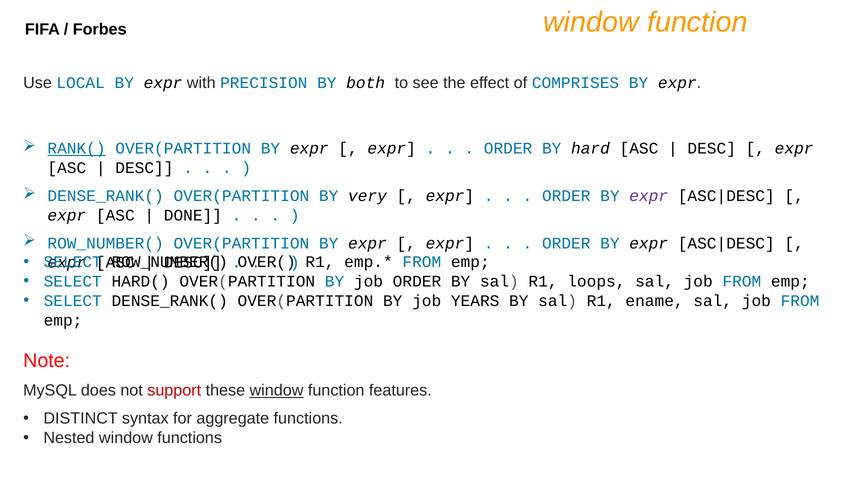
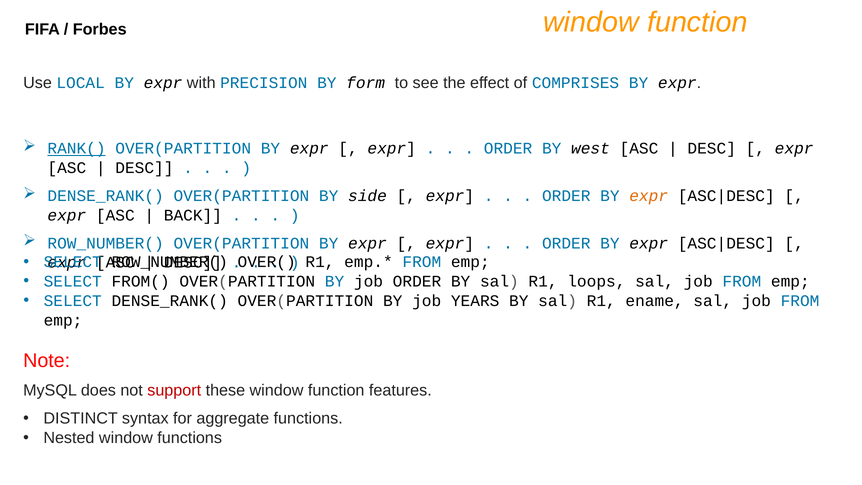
both: both -> form
hard: hard -> west
very: very -> side
expr at (649, 196) colour: purple -> orange
DONE: DONE -> BACK
HARD(: HARD( -> FROM(
window at (277, 391) underline: present -> none
